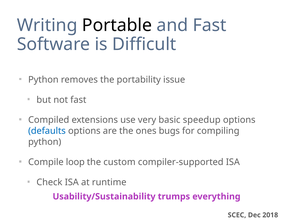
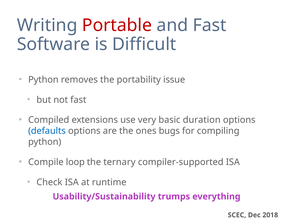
Portable colour: black -> red
speedup: speedup -> duration
custom: custom -> ternary
